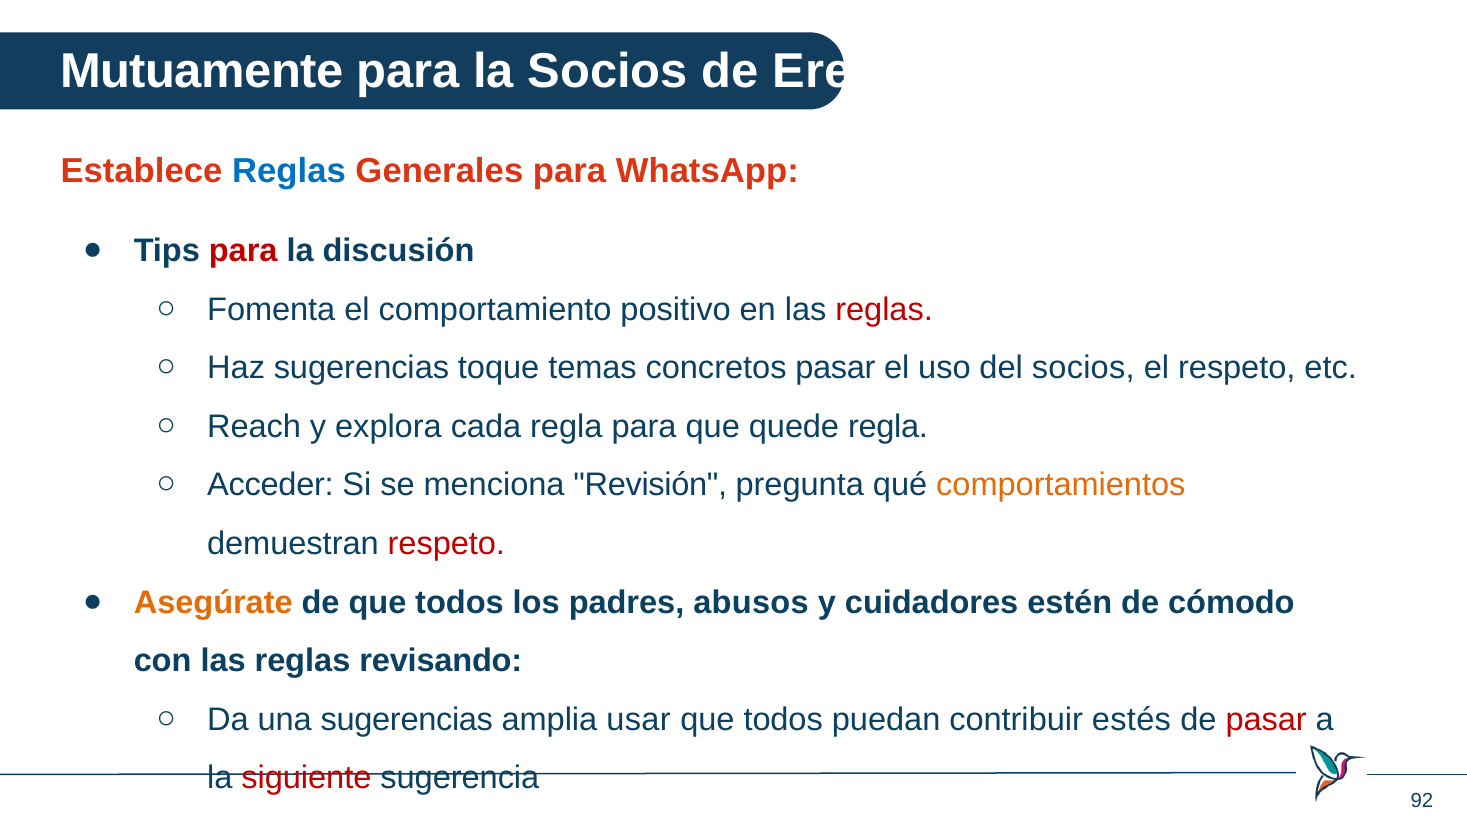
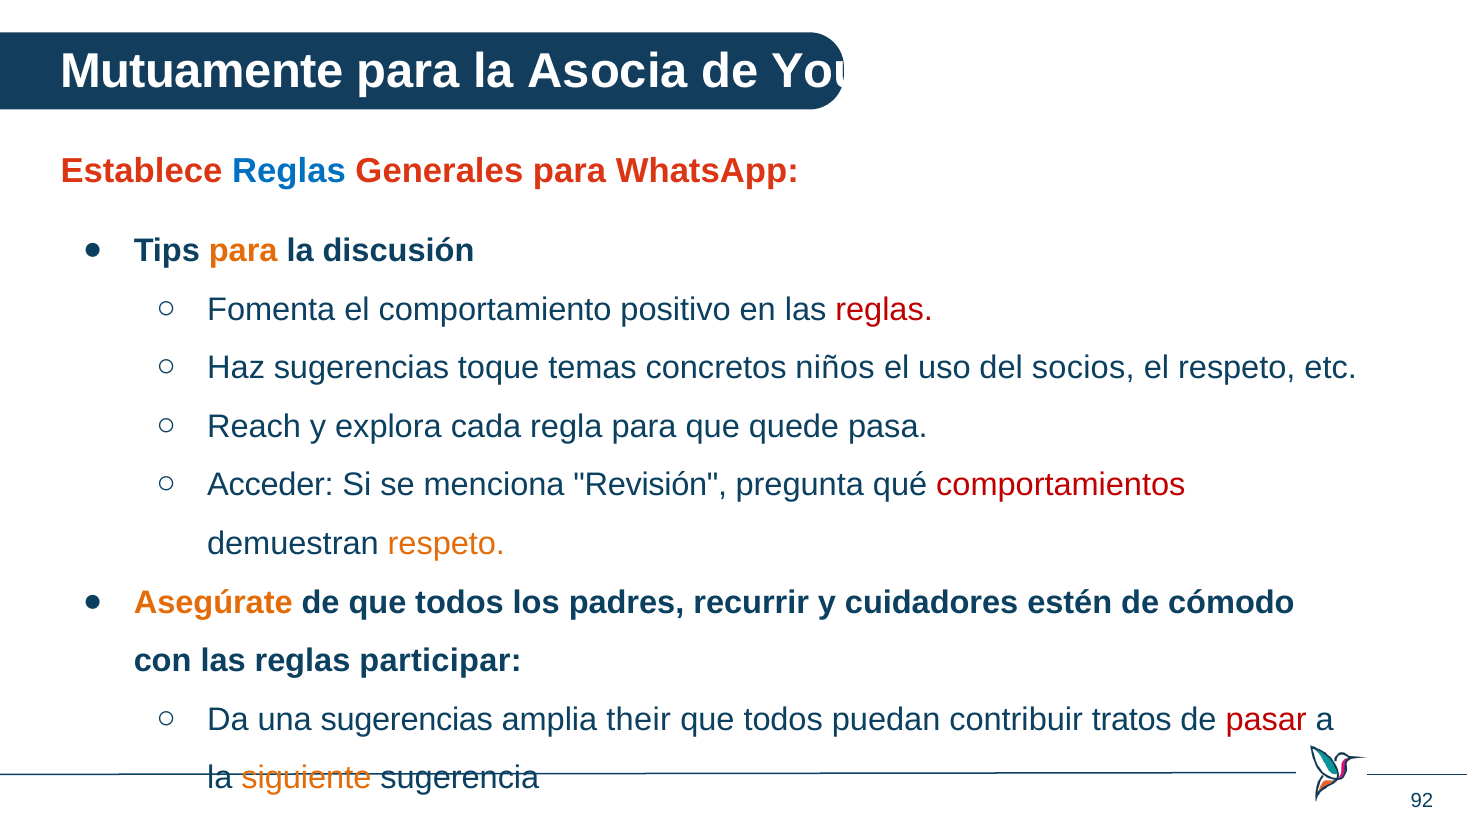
la Socios: Socios -> Asocia
Eres: Eres -> Your
para at (243, 251) colour: red -> orange
concretos pasar: pasar -> niños
quede regla: regla -> pasa
comportamientos colour: orange -> red
respeto at (446, 544) colour: red -> orange
abusos: abusos -> recurrir
revisando: revisando -> participar
usar: usar -> their
estés: estés -> tratos
siguiente colour: red -> orange
